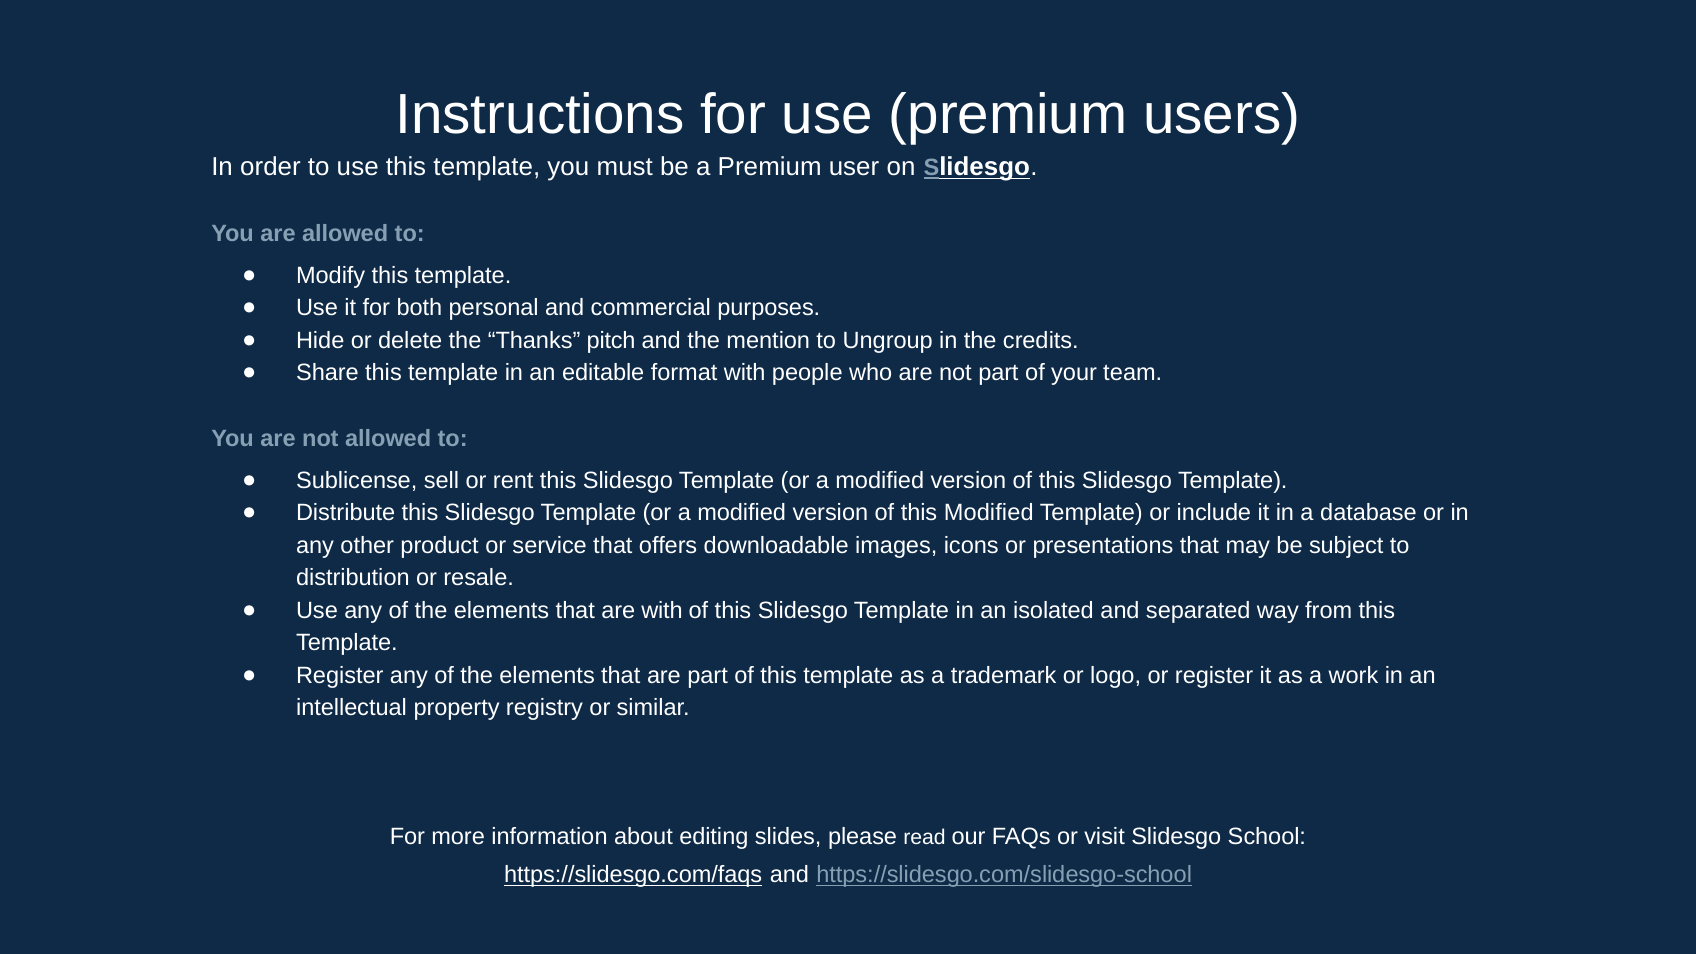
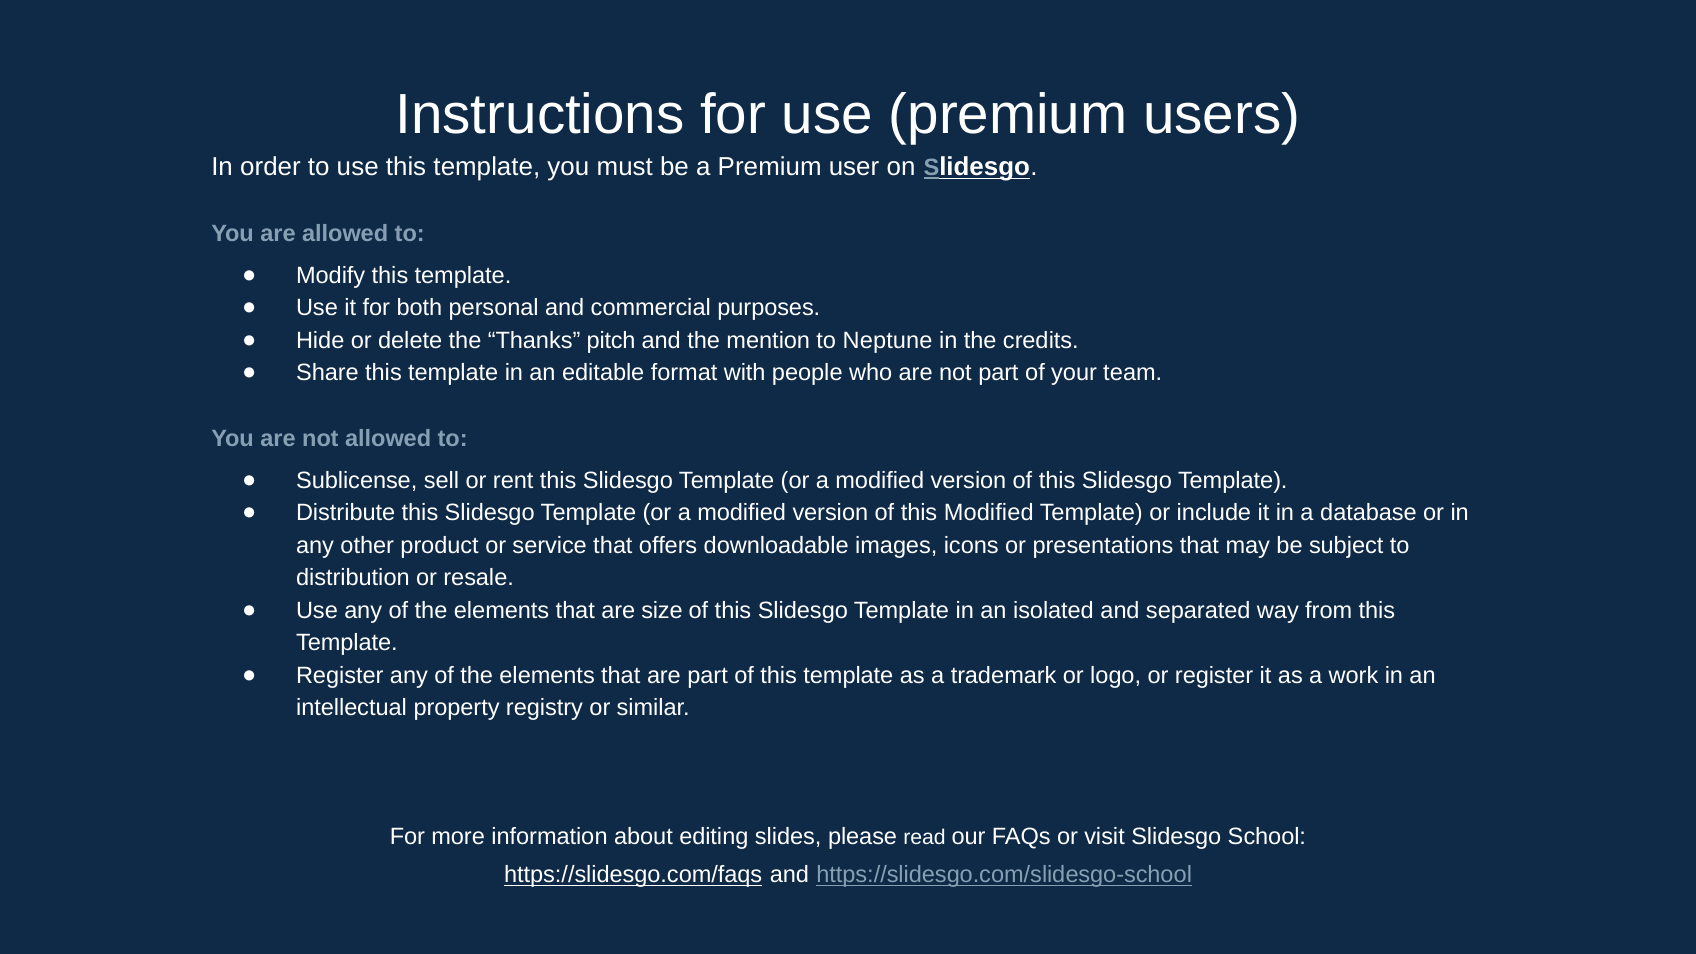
Ungroup: Ungroup -> Neptune
are with: with -> size
